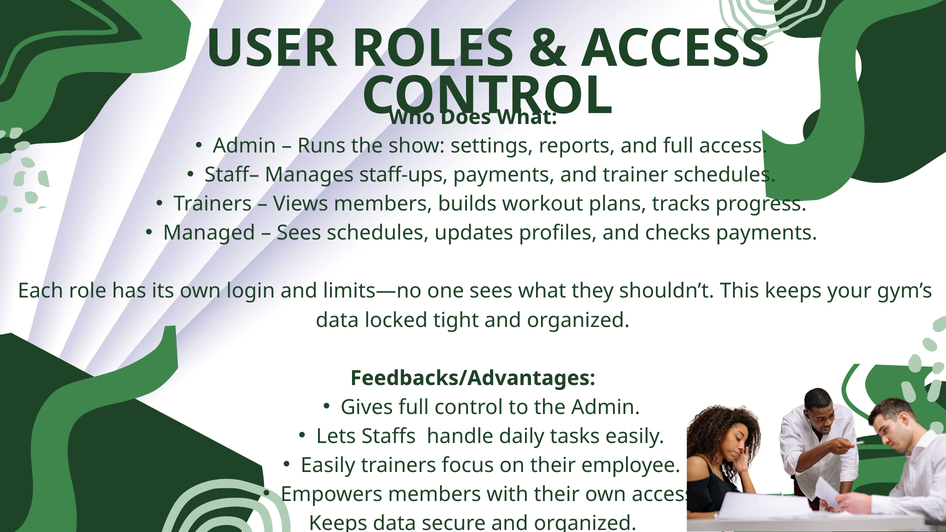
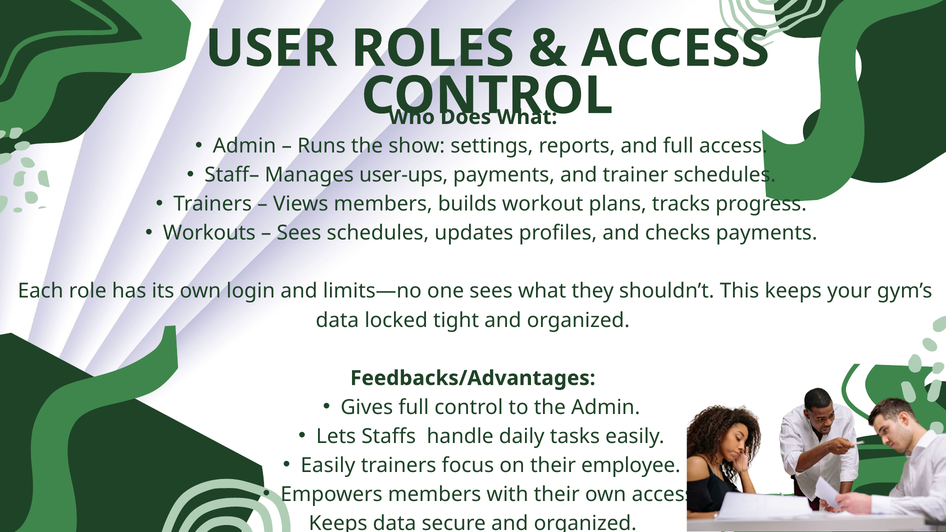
staff-ups: staff-ups -> user-ups
Managed: Managed -> Workouts
